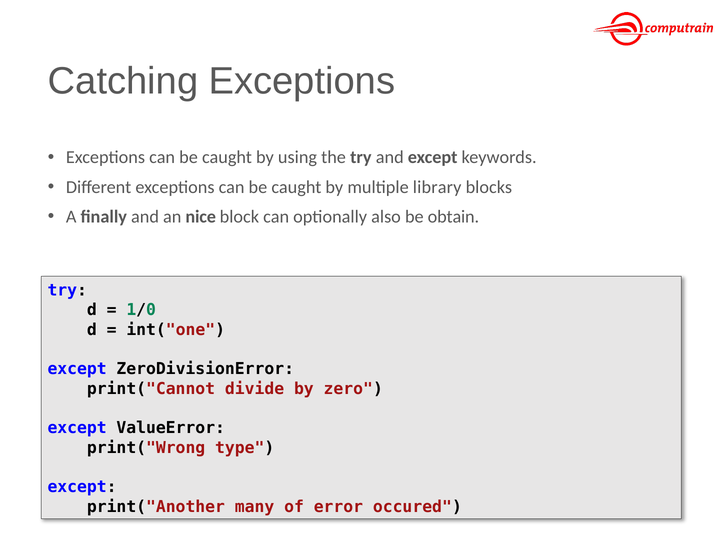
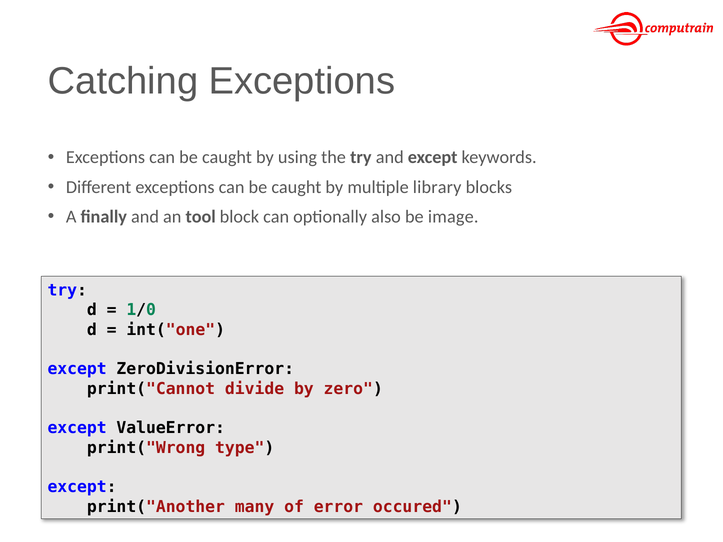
nice: nice -> tool
obtain: obtain -> image
